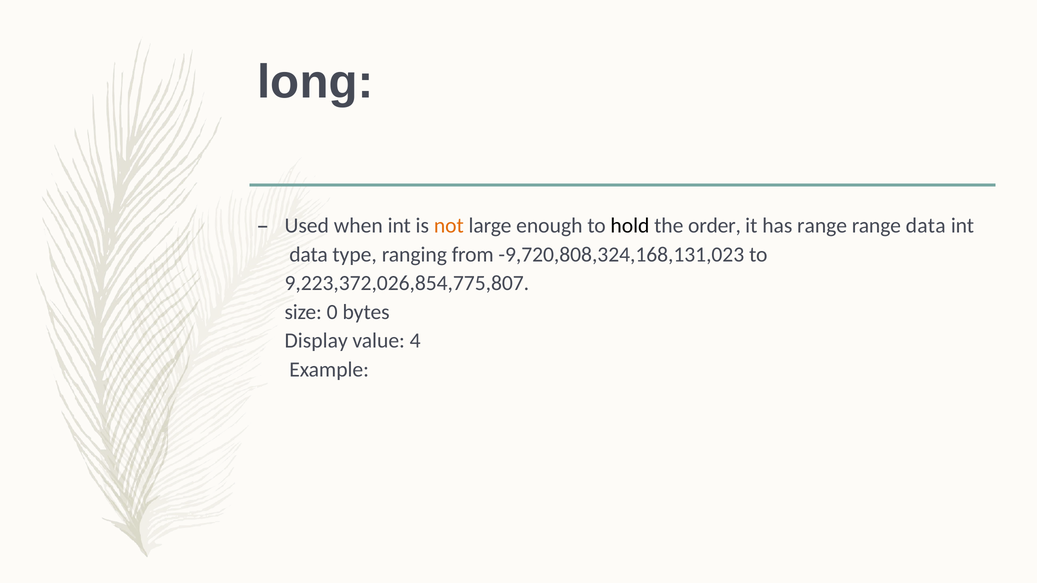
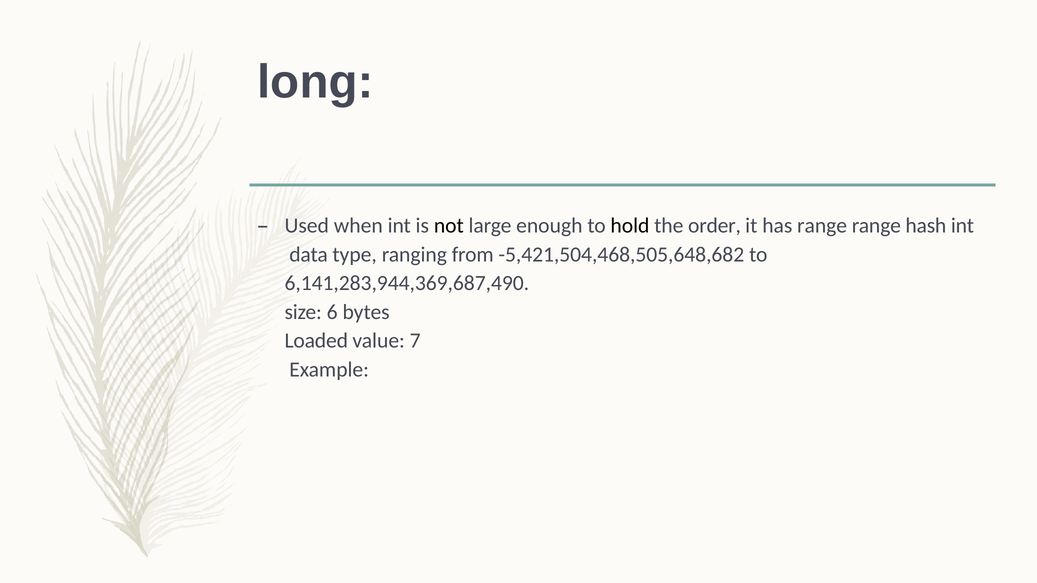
not colour: orange -> black
range data: data -> hash
-9,720,808,324,168,131,023: -9,720,808,324,168,131,023 -> -5,421,504,468,505,648,682
9,223,372,026,854,775,807: 9,223,372,026,854,775,807 -> 6,141,283,944,369,687,490
0: 0 -> 6
Display: Display -> Loaded
4: 4 -> 7
